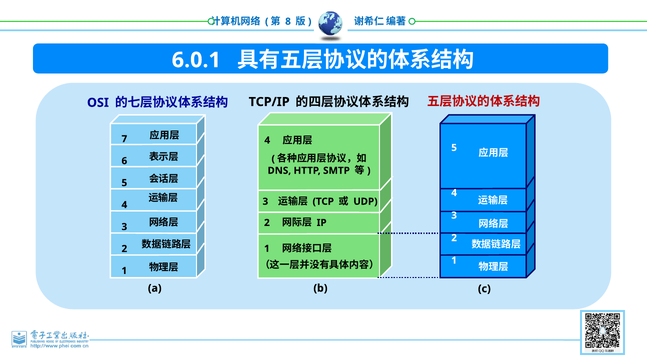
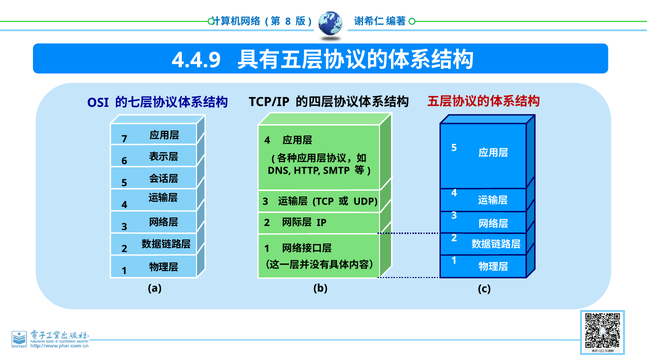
6.0.1: 6.0.1 -> 4.4.9
